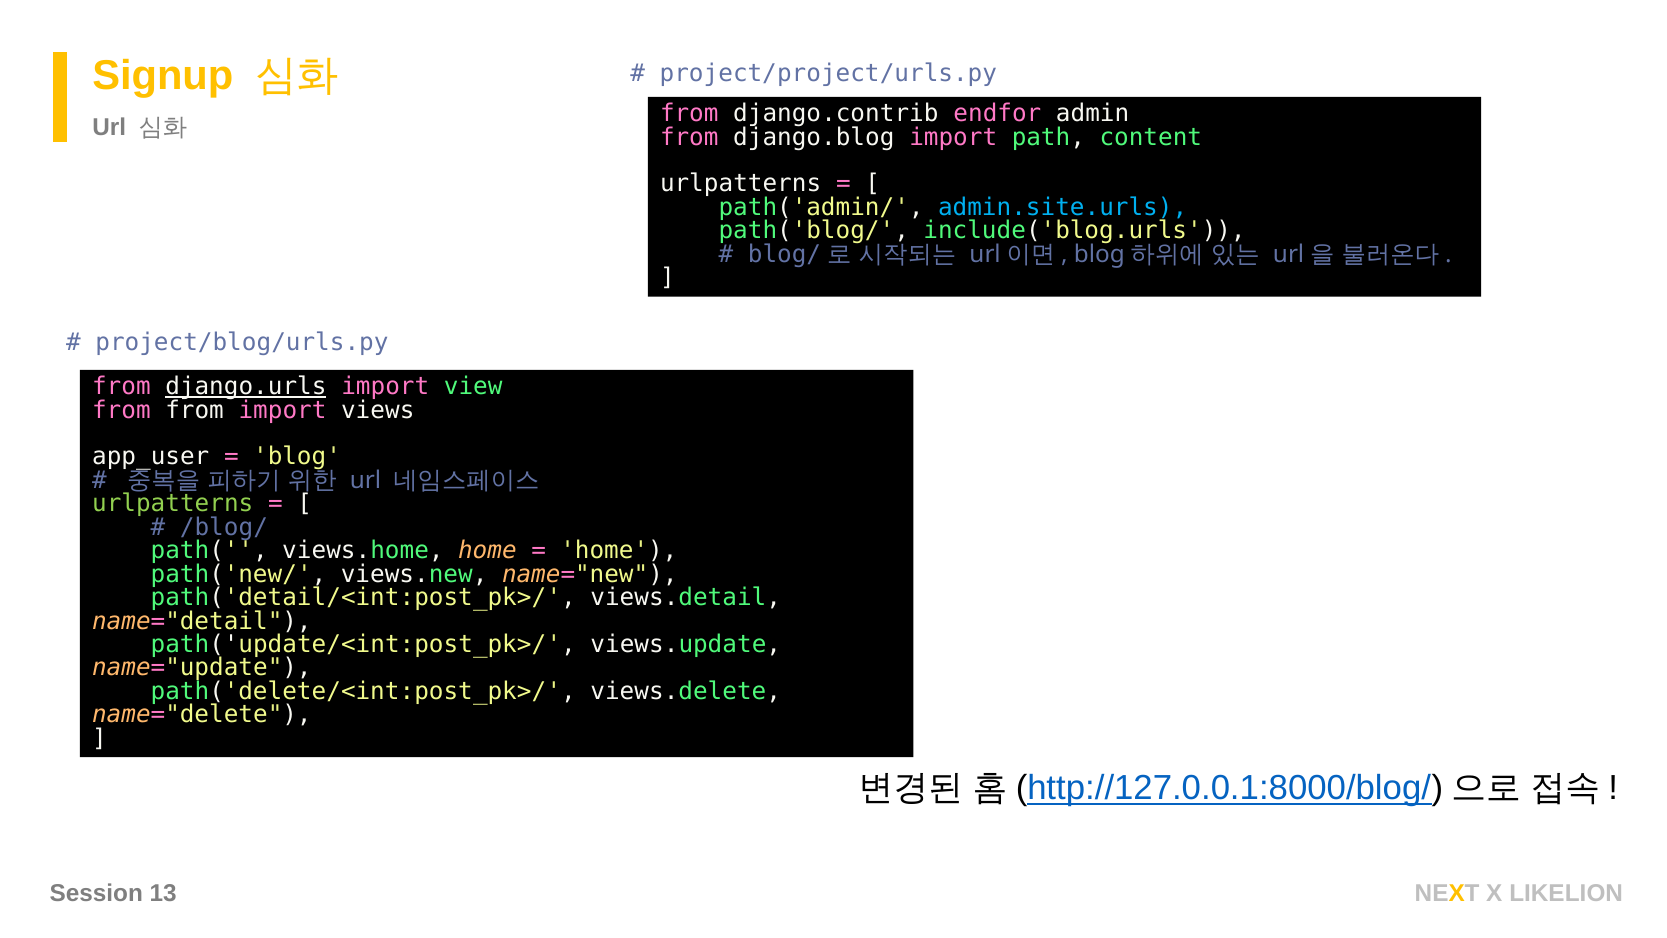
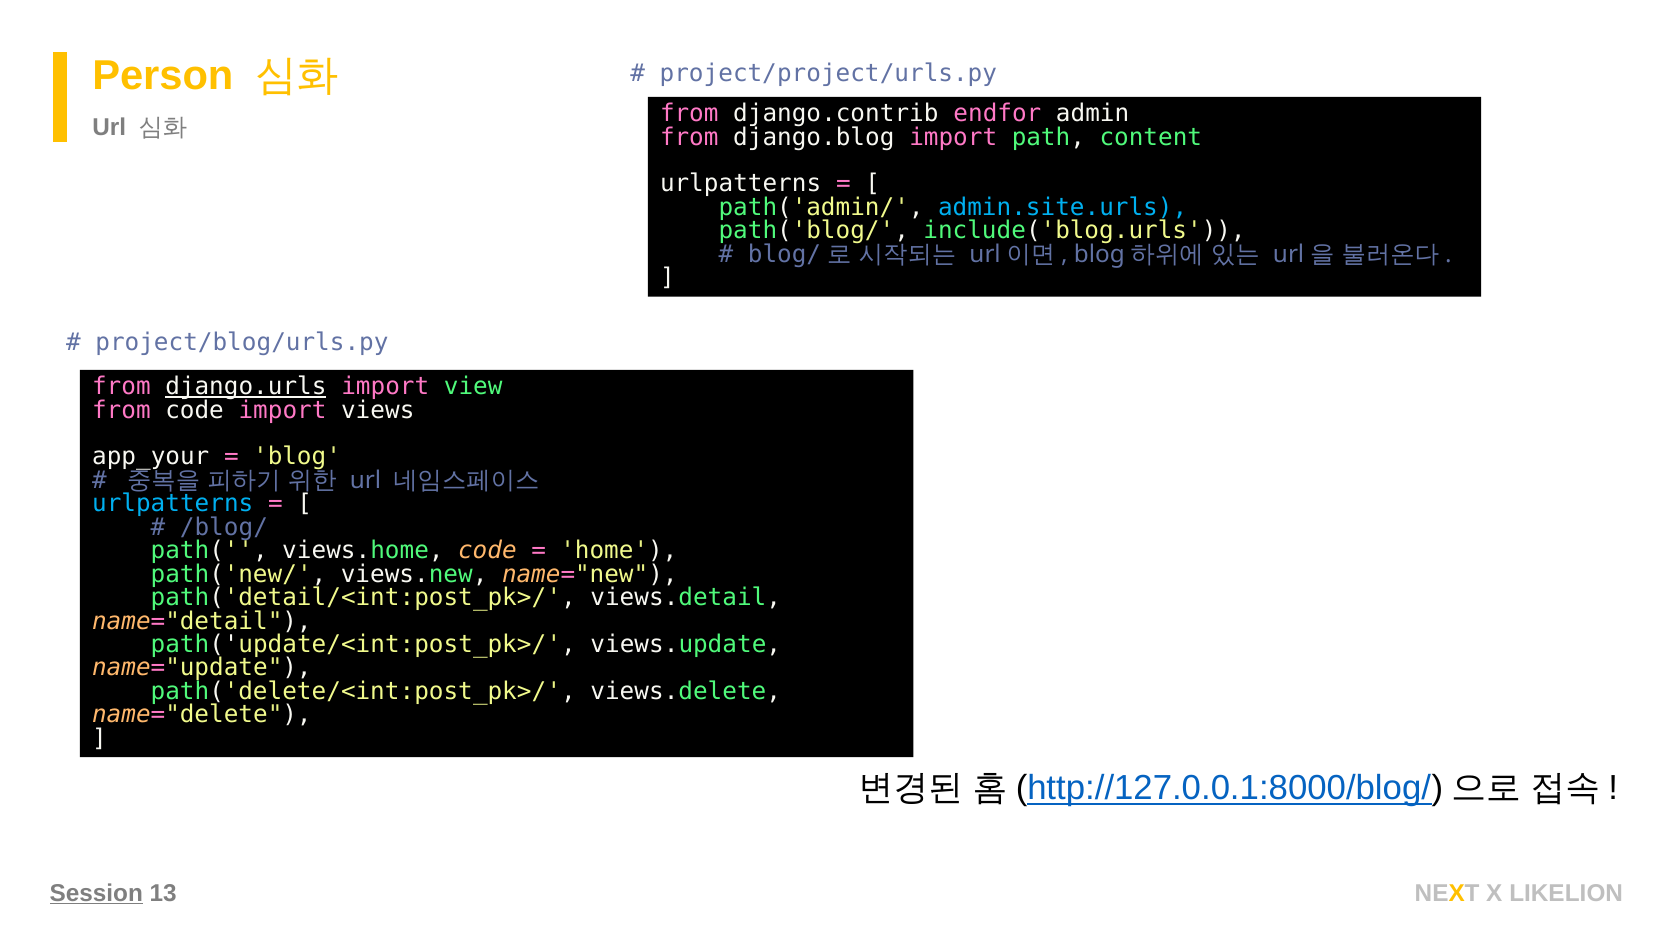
Signup: Signup -> Person
from from: from -> code
app_user: app_user -> app_your
urlpatterns at (173, 504) colour: light green -> light blue
views.home home: home -> code
Session underline: none -> present
